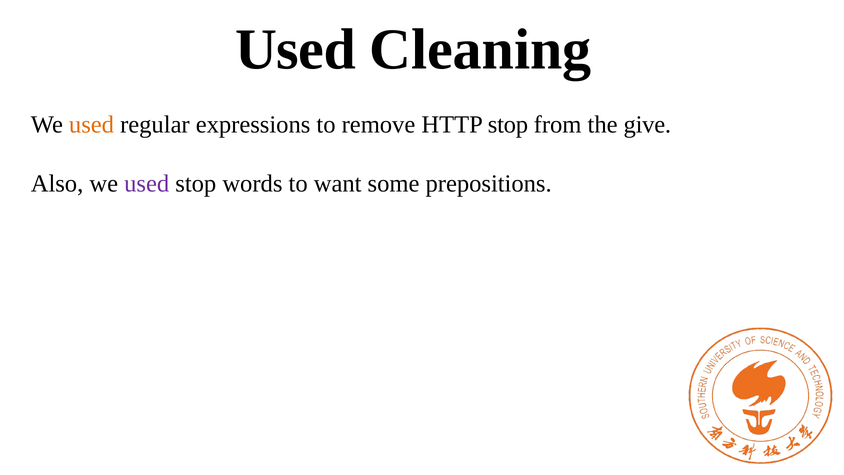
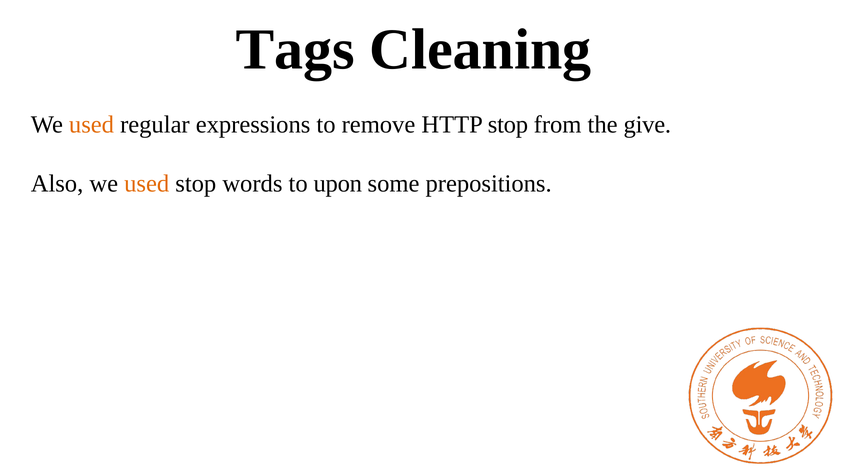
Used at (295, 49): Used -> Tags
used at (147, 184) colour: purple -> orange
want: want -> upon
